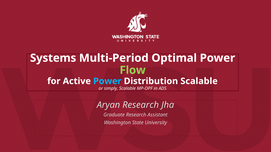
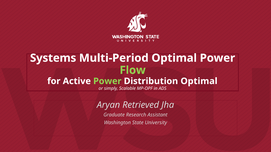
Power at (107, 81) colour: light blue -> light green
Distribution Scalable: Scalable -> Optimal
Aryan Research: Research -> Retrieved
